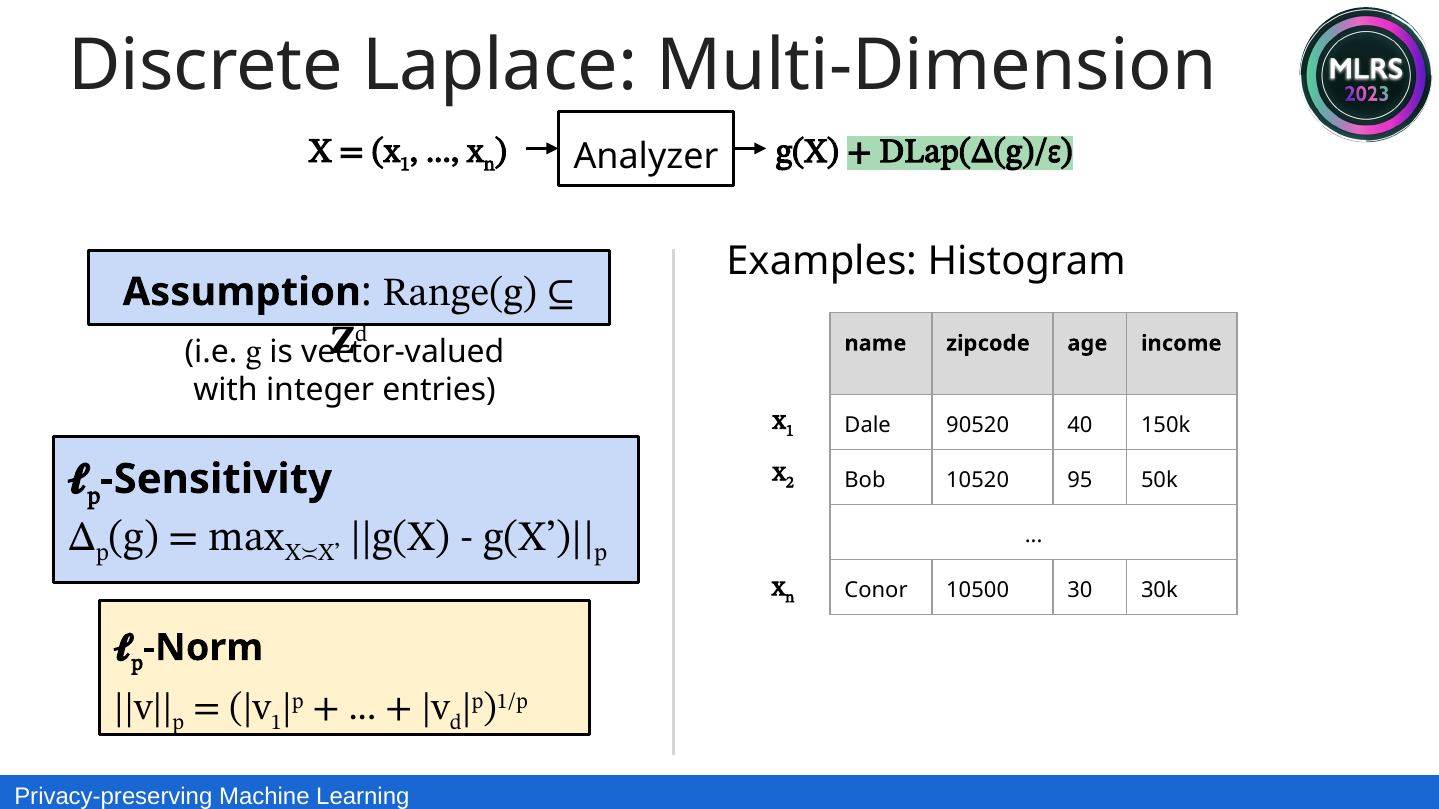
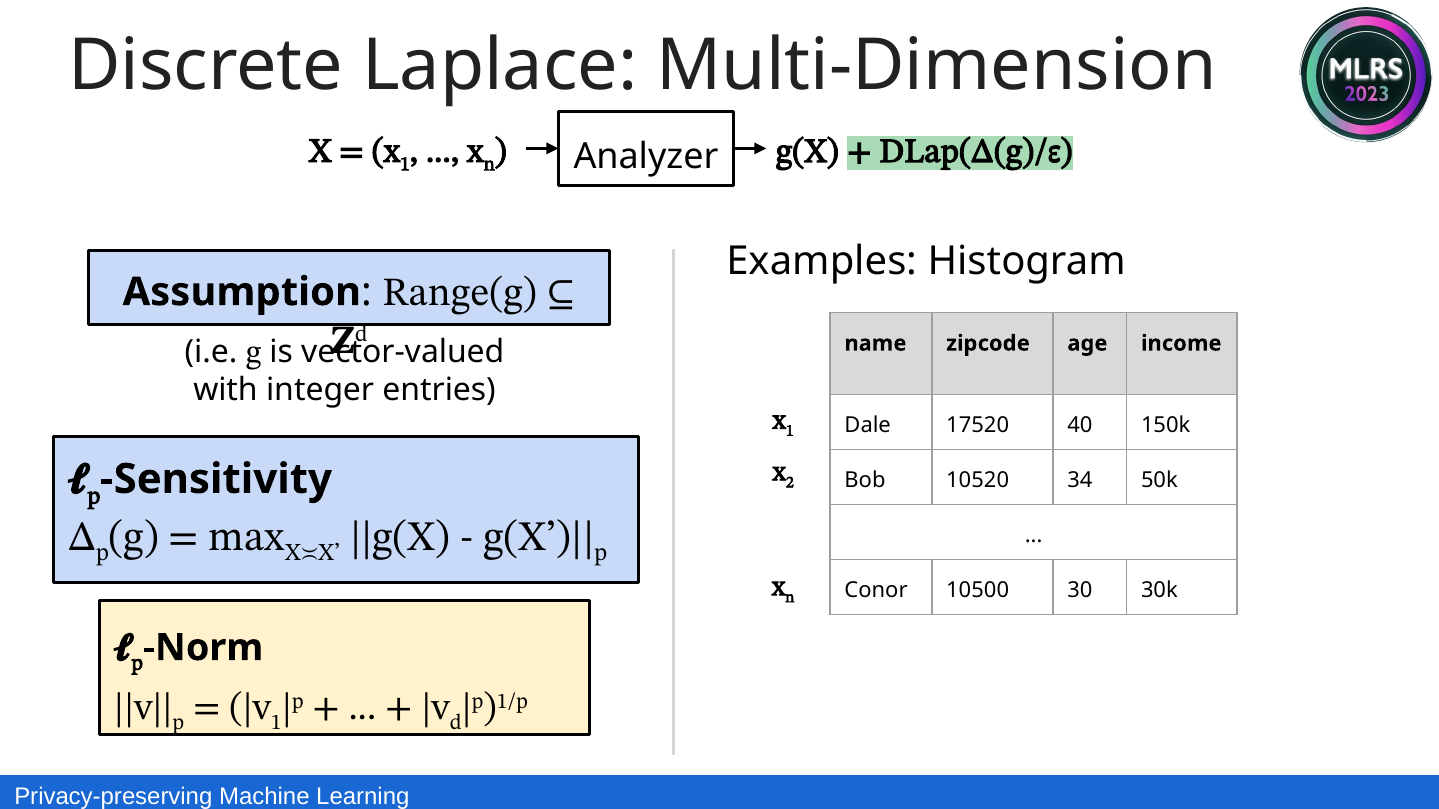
90520: 90520 -> 17520
95: 95 -> 34
